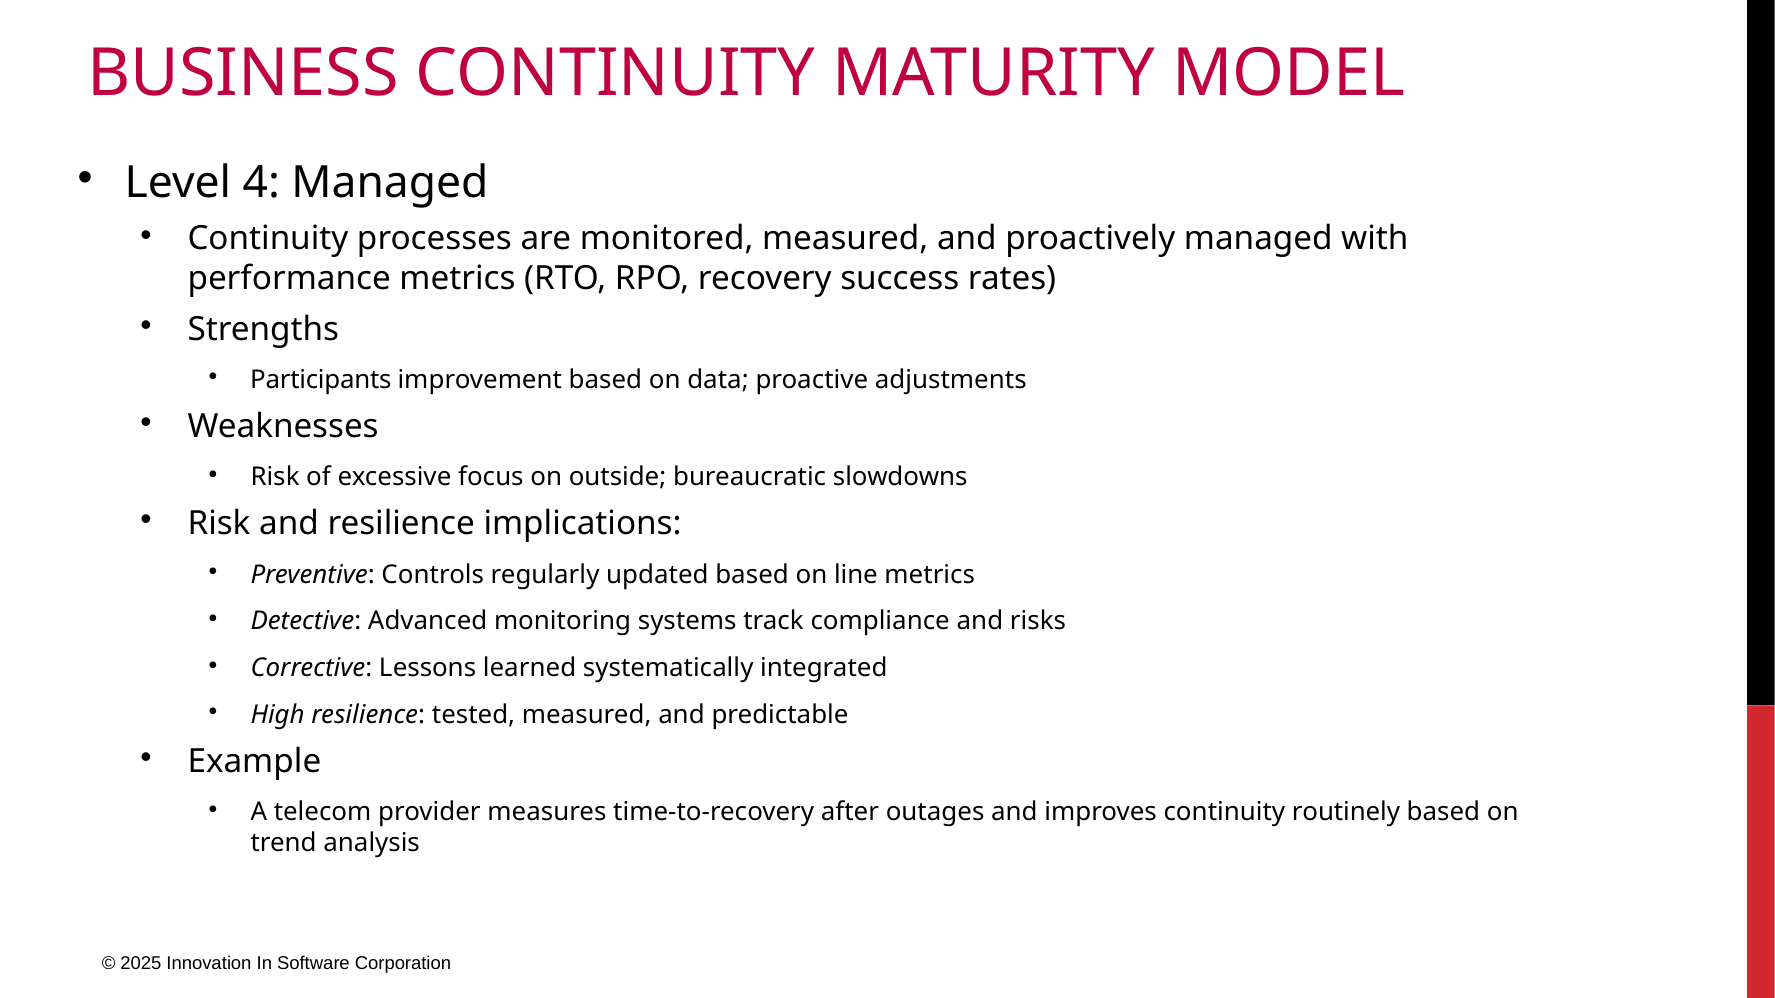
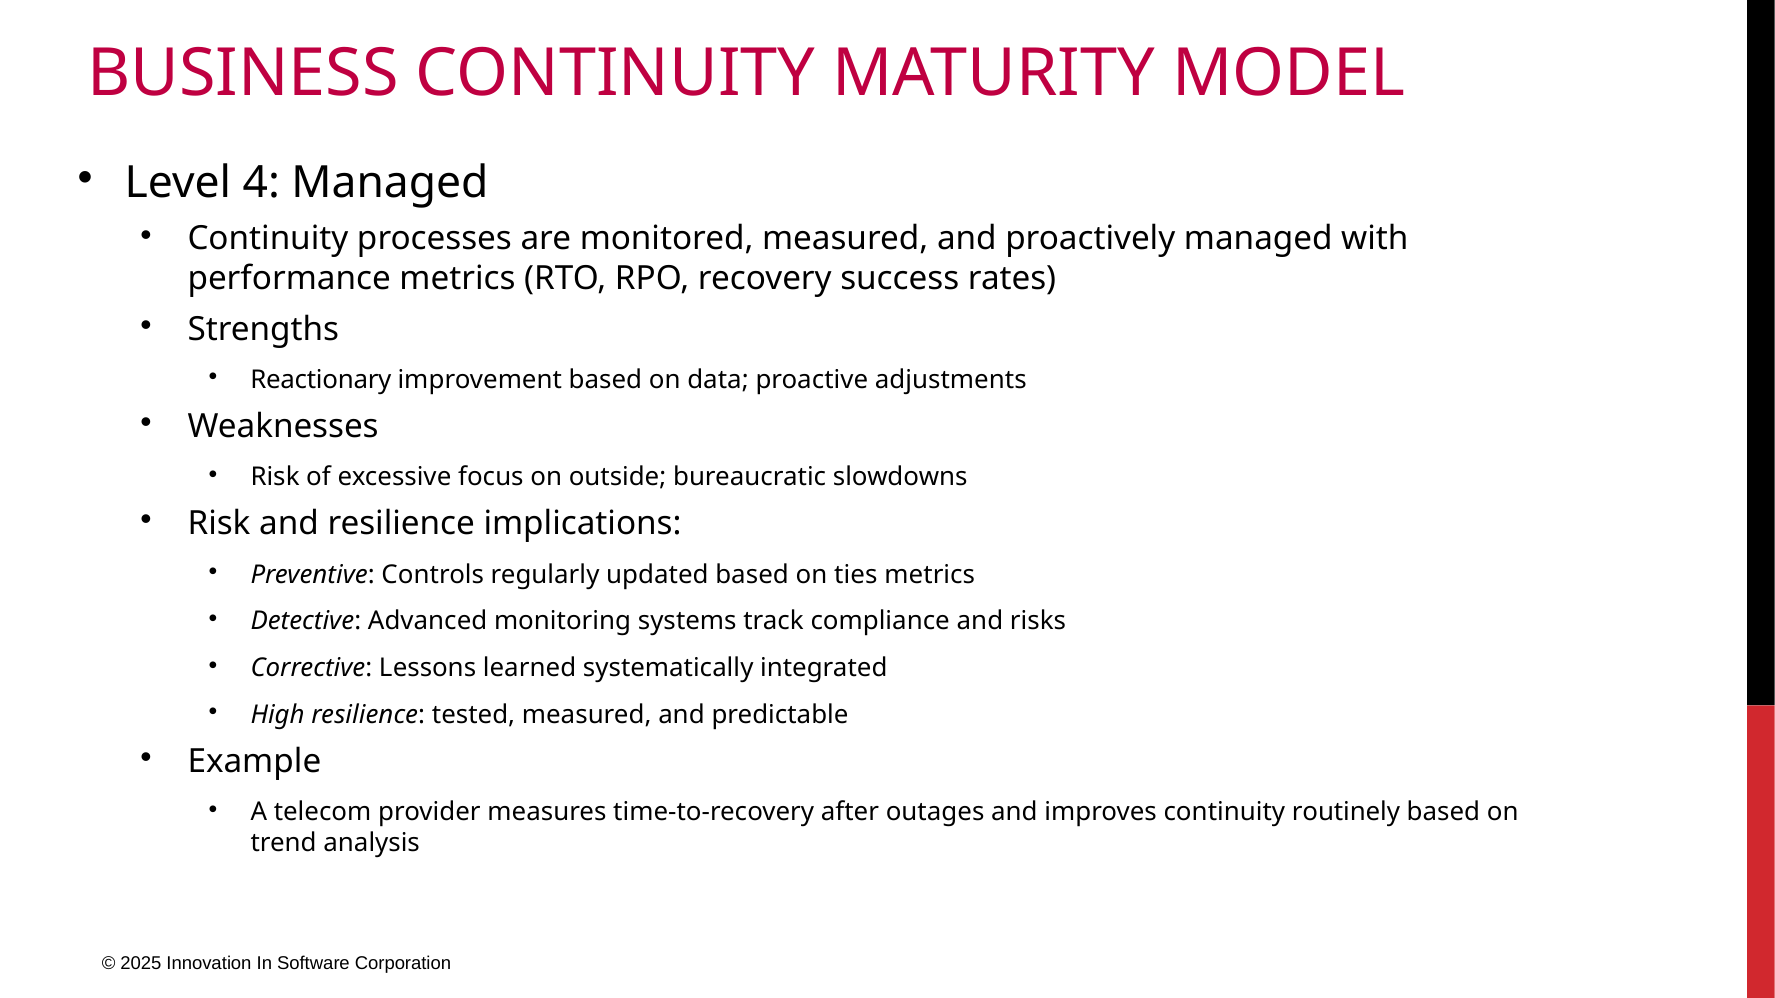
Participants: Participants -> Reactionary
line: line -> ties
